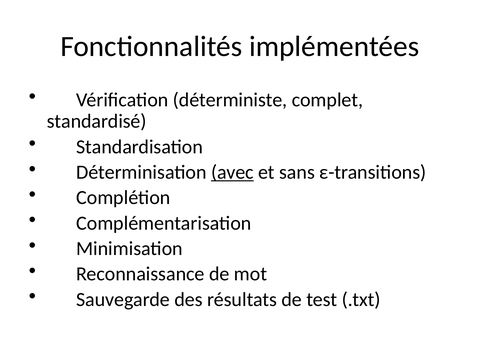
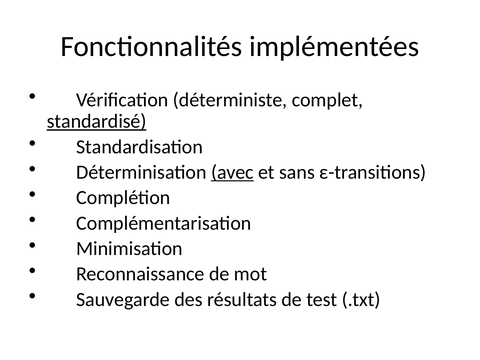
standardisé underline: none -> present
